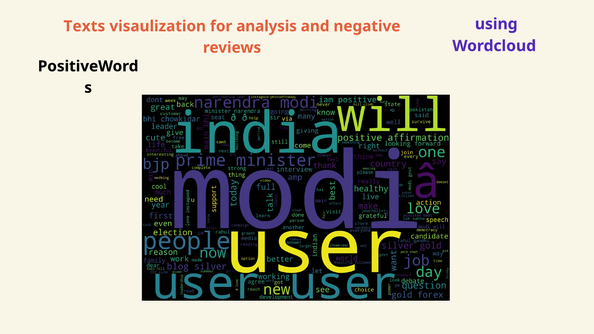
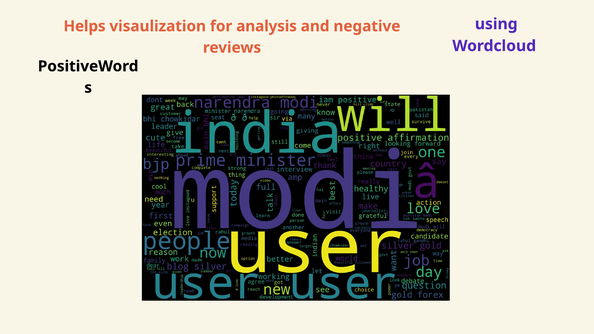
Texts: Texts -> Helps
